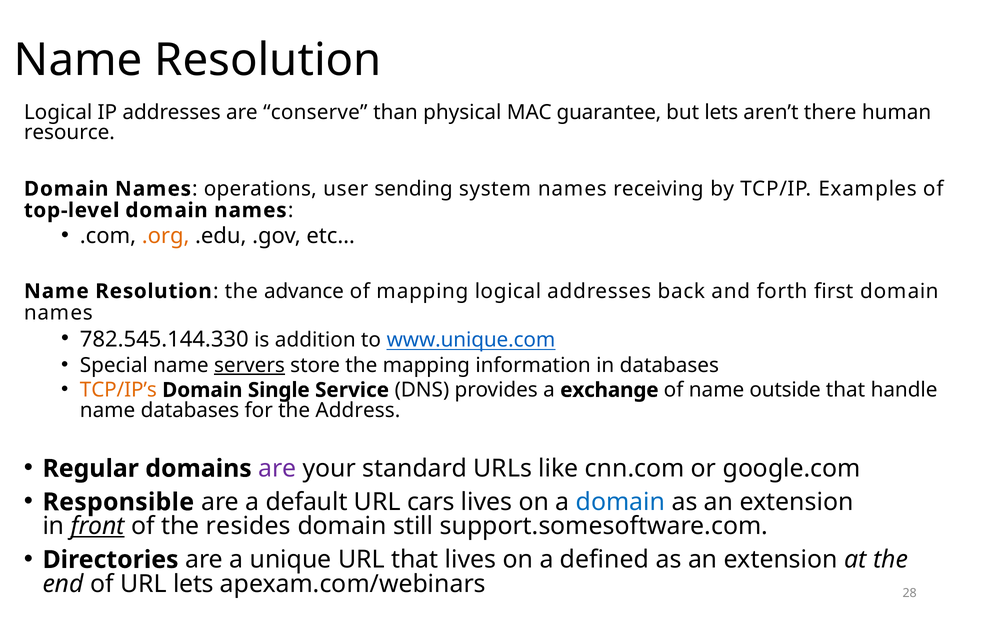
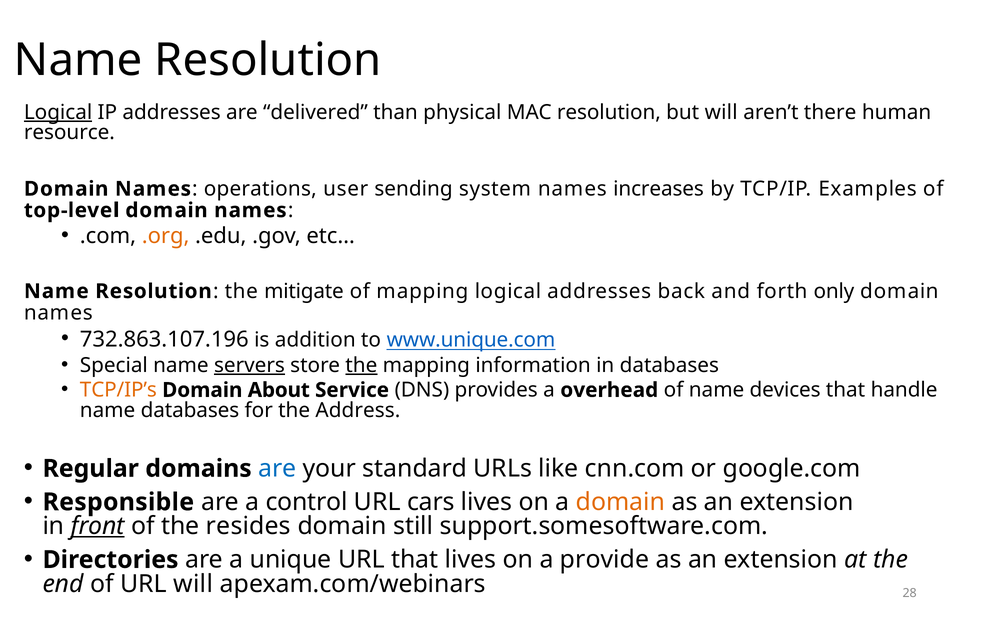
Logical at (58, 112) underline: none -> present
conserve: conserve -> delivered
MAC guarantee: guarantee -> resolution
but lets: lets -> will
receiving: receiving -> increases
advance: advance -> mitigate
first: first -> only
782.545.144.330: 782.545.144.330 -> 732.863.107.196
the at (361, 365) underline: none -> present
Single: Single -> About
exchange: exchange -> overhead
outside: outside -> devices
are at (277, 468) colour: purple -> blue
default: default -> control
domain at (621, 502) colour: blue -> orange
defined: defined -> provide
URL lets: lets -> will
